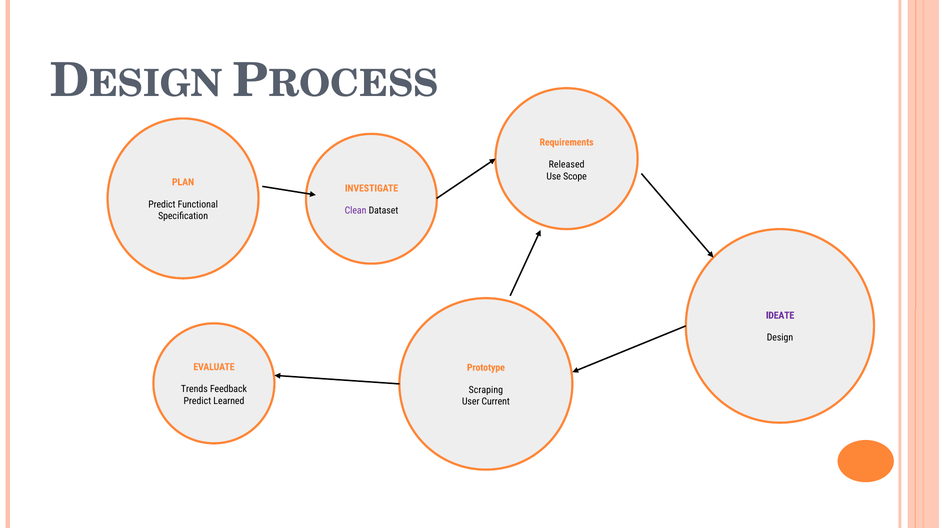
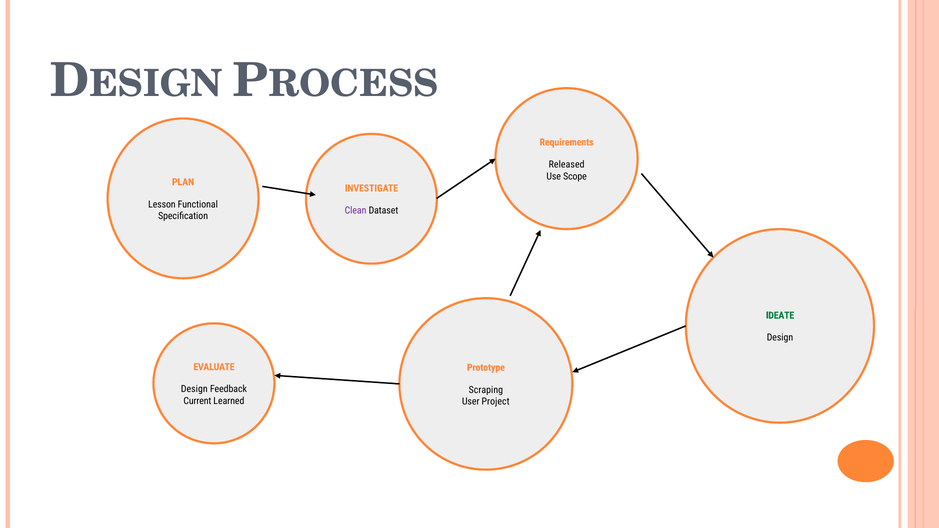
Predict at (162, 204): Predict -> Lesson
IDEATE colour: purple -> green
Trends at (194, 389): Trends -> Design
Predict at (197, 401): Predict -> Current
Current: Current -> Project
